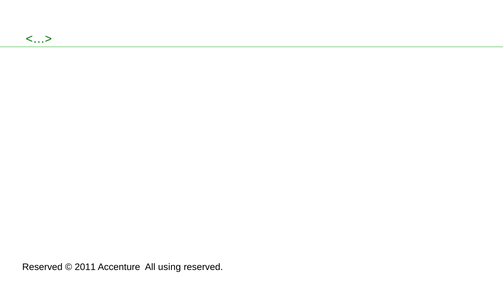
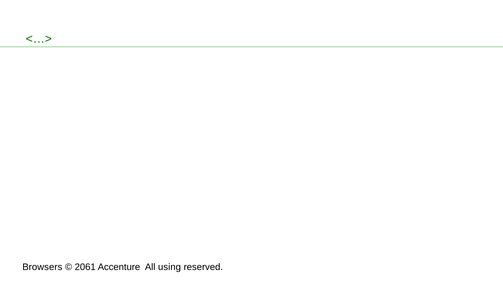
Reserved at (42, 267): Reserved -> Browsers
2011: 2011 -> 2061
